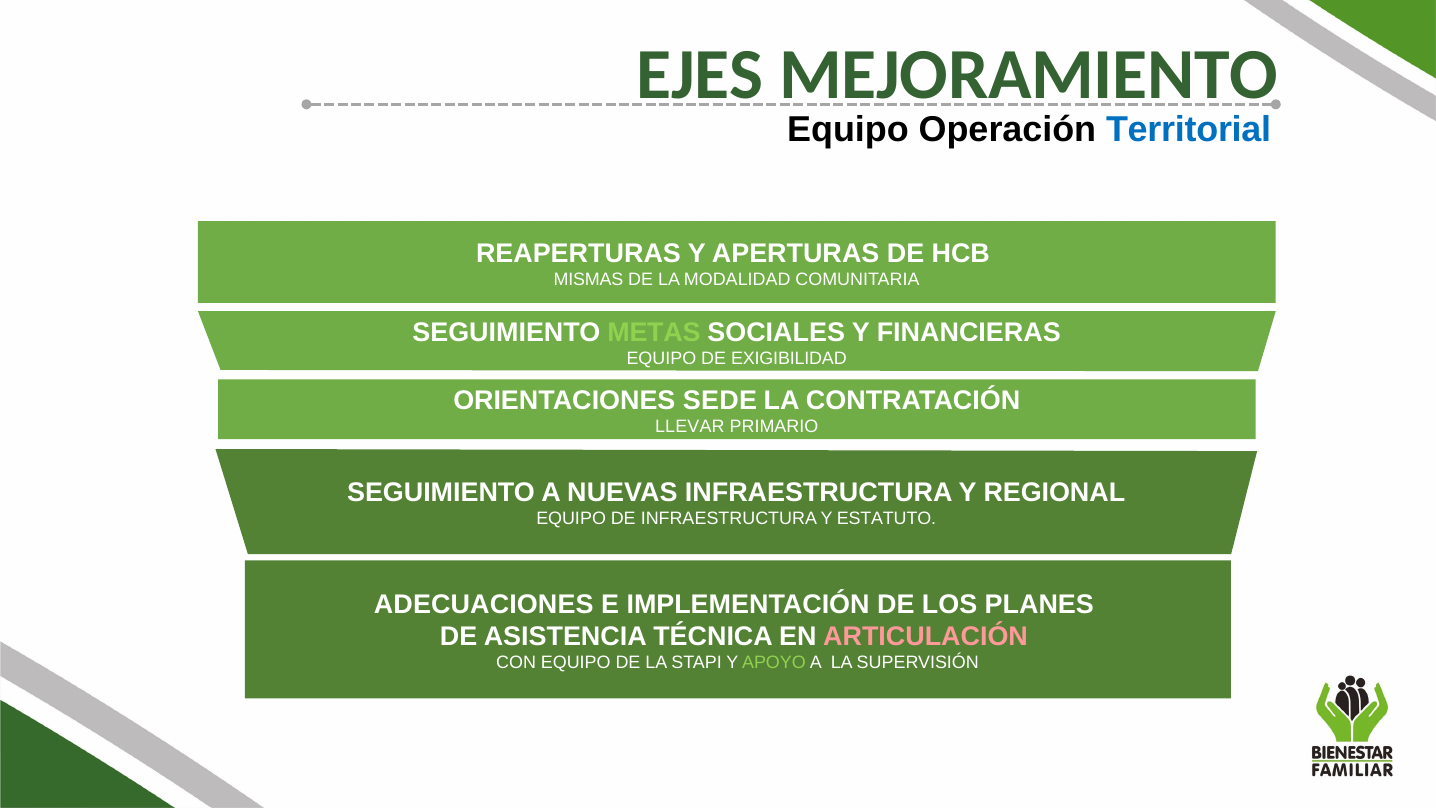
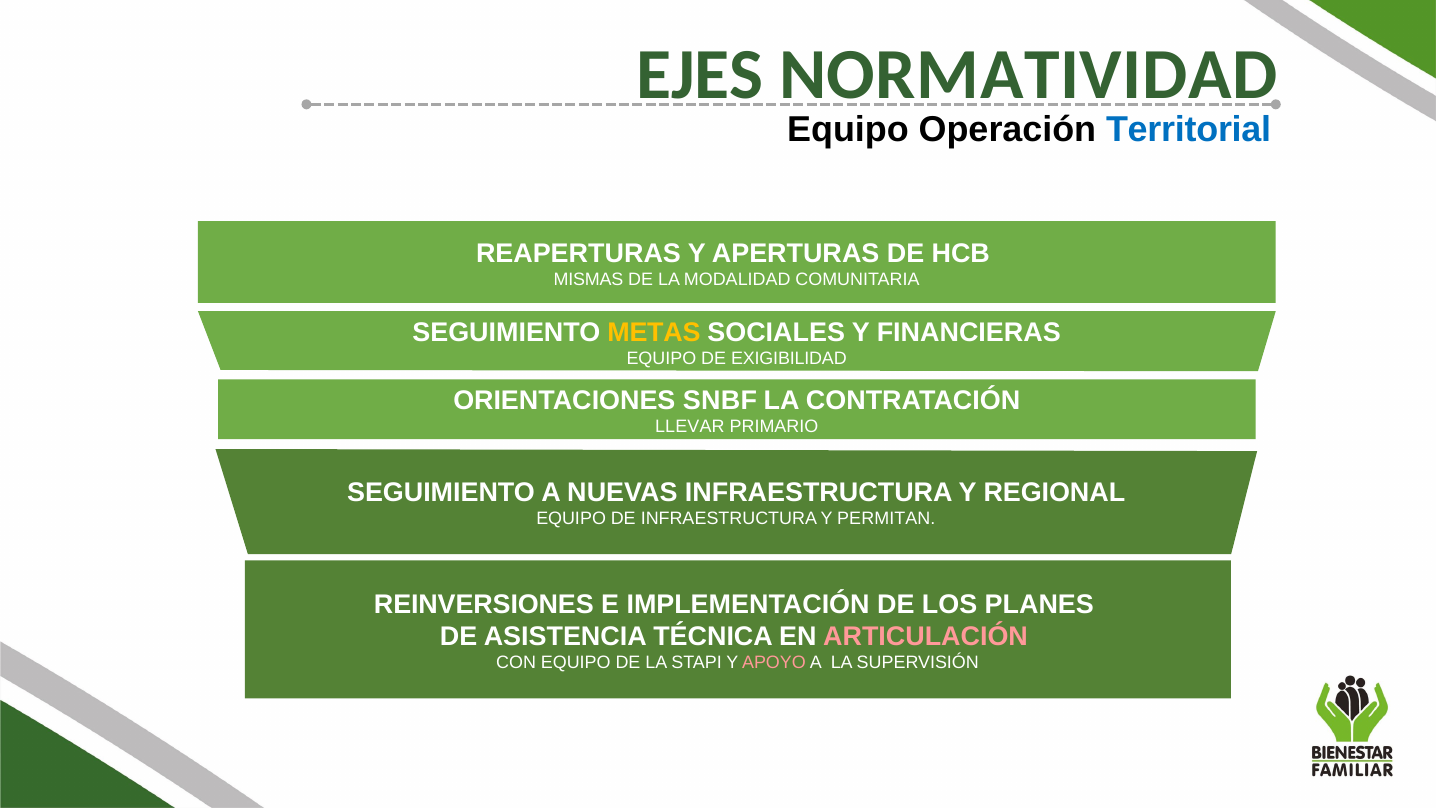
MEJORAMIENTO: MEJORAMIENTO -> NORMATIVIDAD
METAS colour: light green -> yellow
SEDE: SEDE -> SNBF
ESTATUTO: ESTATUTO -> PERMITAN
ADECUACIONES: ADECUACIONES -> REINVERSIONES
APOYO colour: light green -> pink
